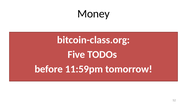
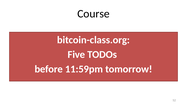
Money: Money -> Course
